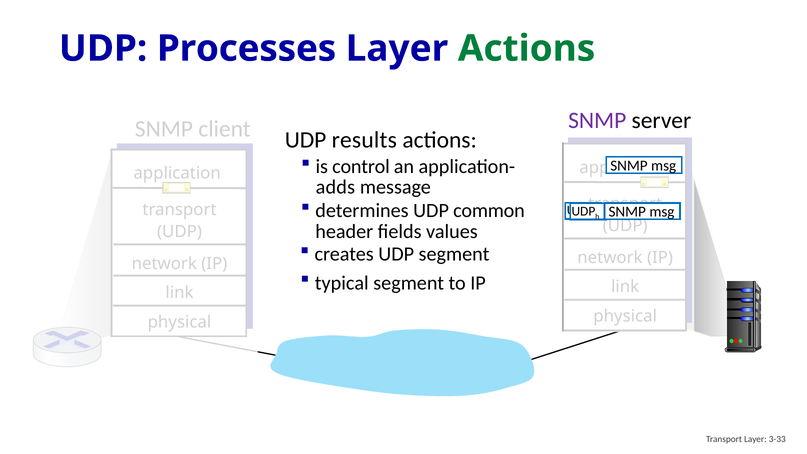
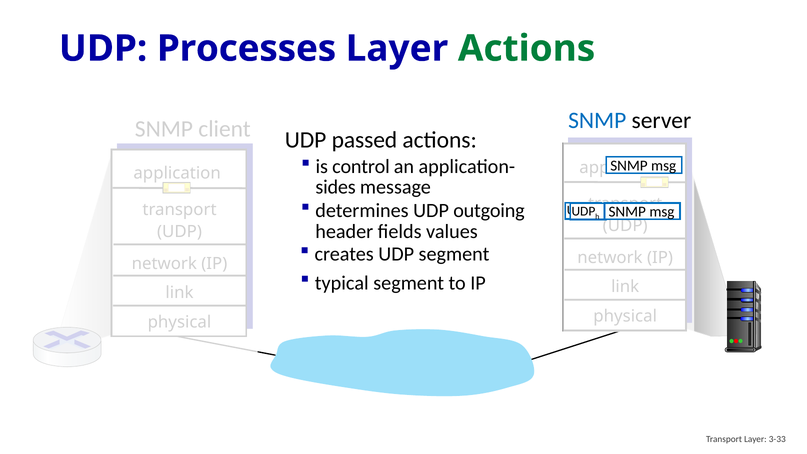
SNMP at (597, 121) colour: purple -> blue
results: results -> passed
adds: adds -> sides
common: common -> outgoing
